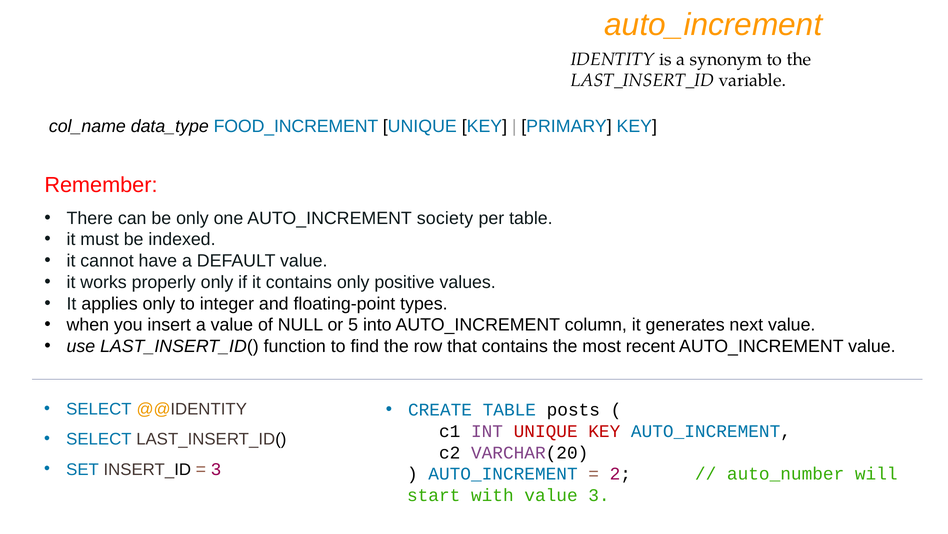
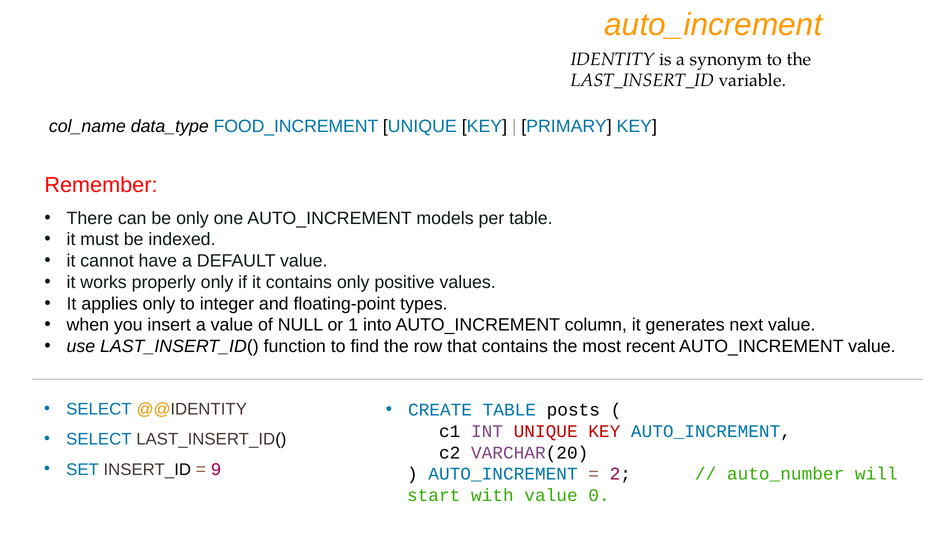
society: society -> models
5: 5 -> 1
3 at (216, 469): 3 -> 9
value 3: 3 -> 0
